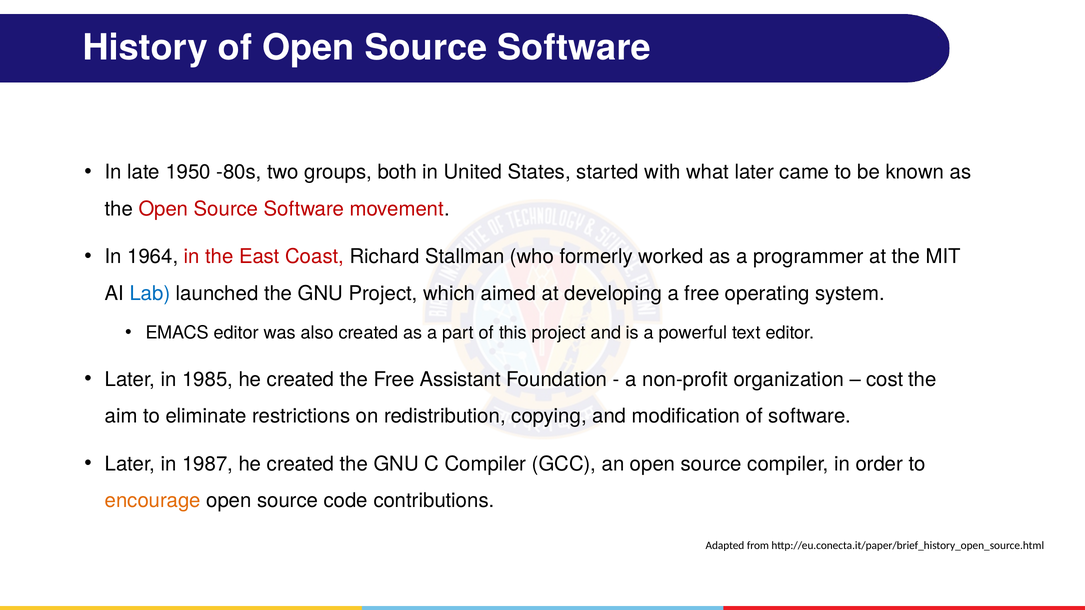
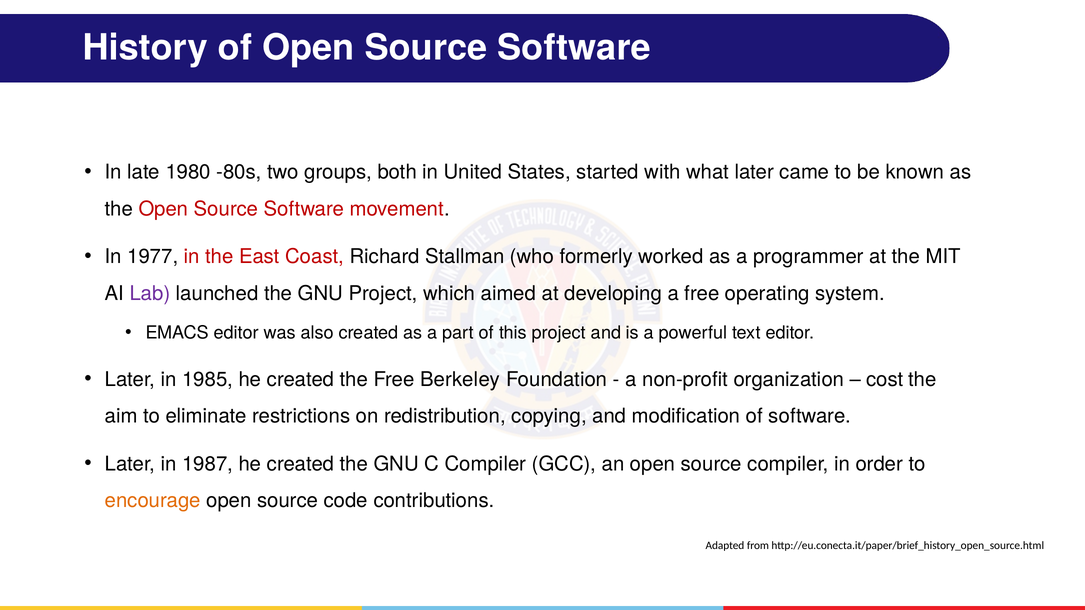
1950: 1950 -> 1980
1964: 1964 -> 1977
Lab colour: blue -> purple
Assistant: Assistant -> Berkeley
